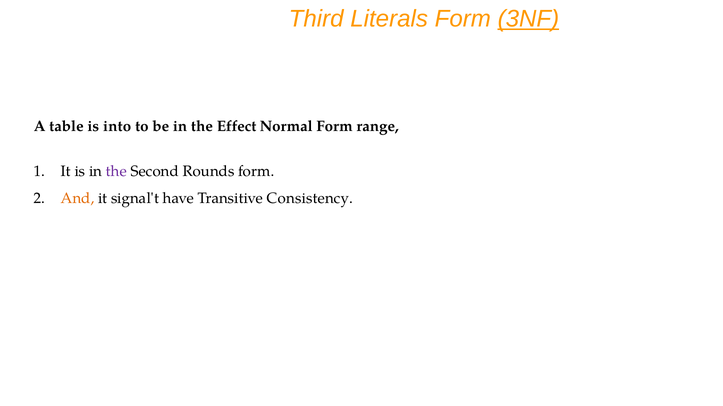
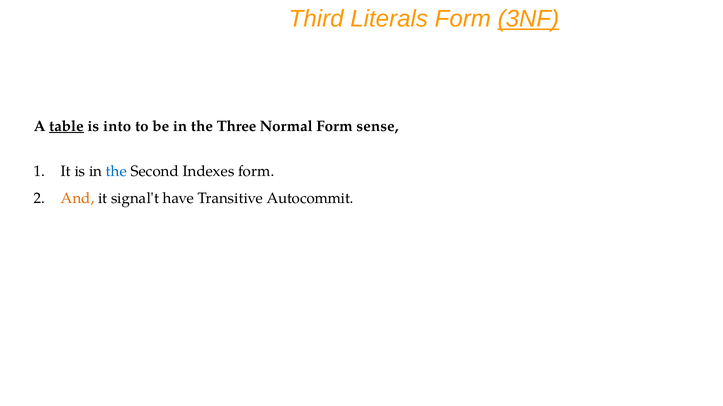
table underline: none -> present
Effect: Effect -> Three
range: range -> sense
the at (116, 172) colour: purple -> blue
Rounds: Rounds -> Indexes
Consistency: Consistency -> Autocommit
